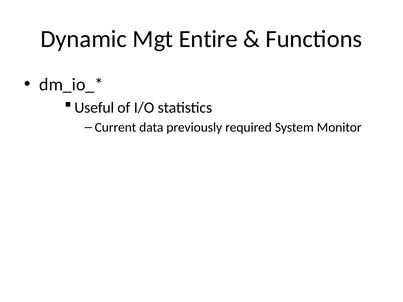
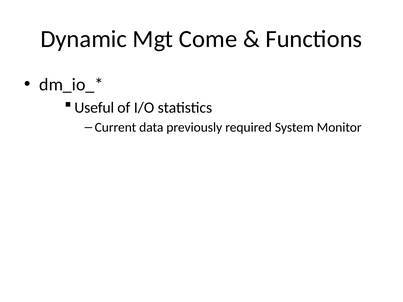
Entire: Entire -> Come
